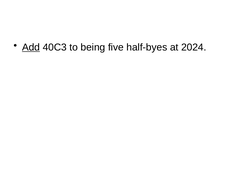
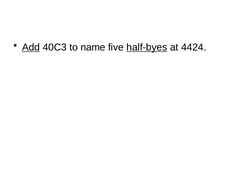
being: being -> name
half-byes underline: none -> present
2024: 2024 -> 4424
